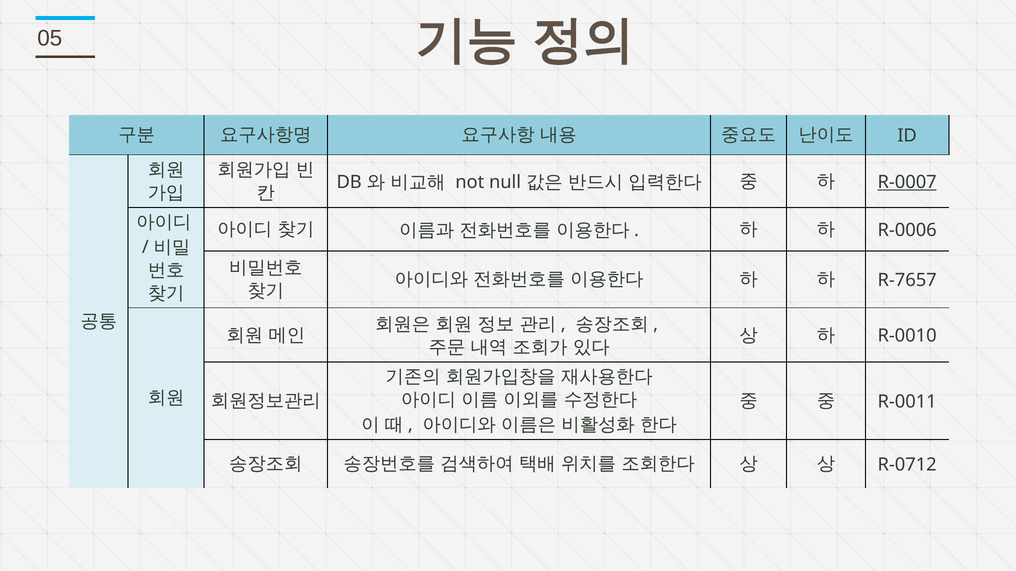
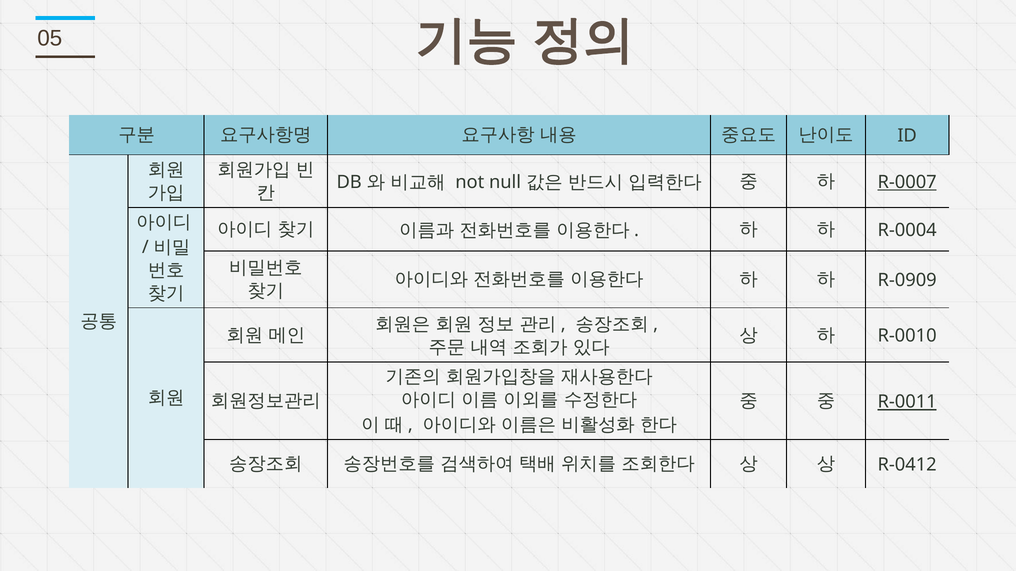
R-0006: R-0006 -> R-0004
R-7657: R-7657 -> R-0909
R-0011 underline: none -> present
R-0712: R-0712 -> R-0412
